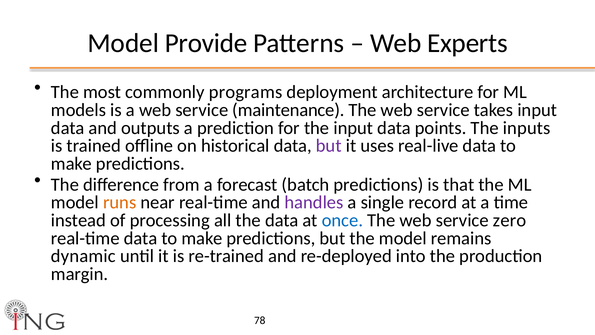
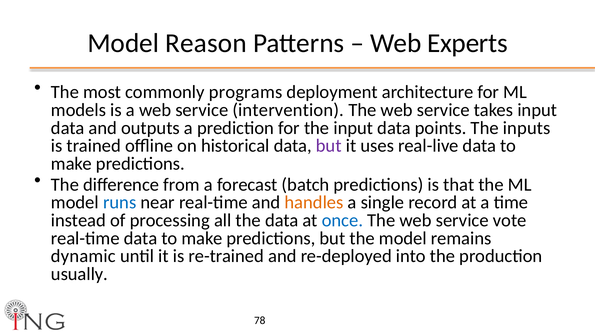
Provide: Provide -> Reason
maintenance: maintenance -> intervention
runs colour: orange -> blue
handles colour: purple -> orange
zero: zero -> vote
margin: margin -> usually
